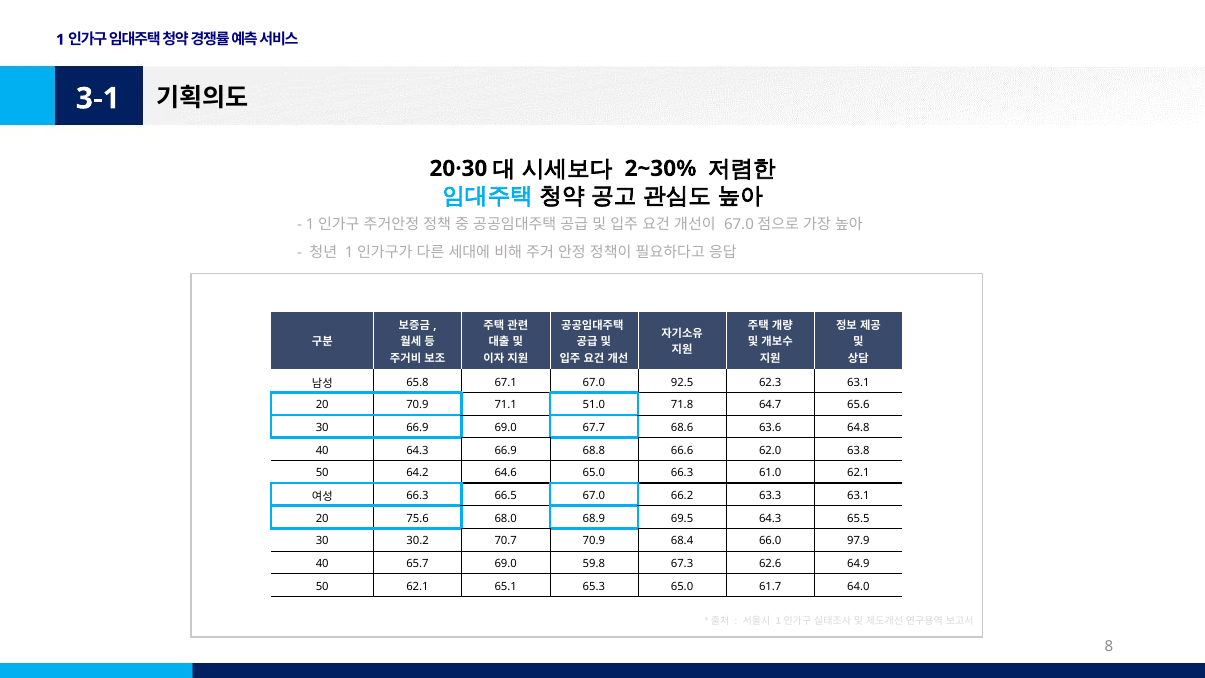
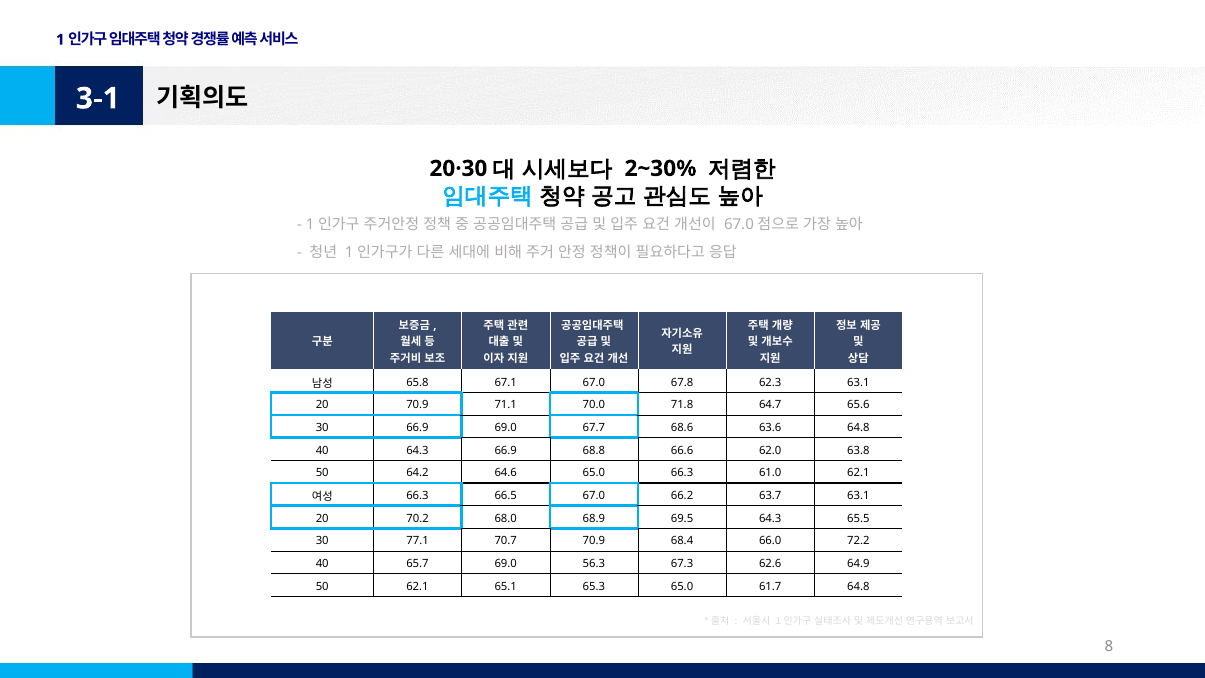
92.5: 92.5 -> 67.8
51.0: 51.0 -> 70.0
63.3: 63.3 -> 63.7
75.6: 75.6 -> 70.2
30.2: 30.2 -> 77.1
97.9: 97.9 -> 72.2
59.8: 59.8 -> 56.3
61.7 64.0: 64.0 -> 64.8
